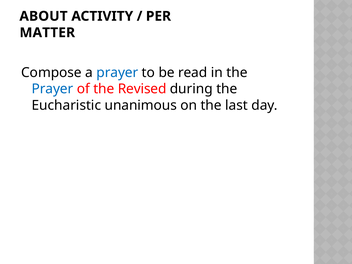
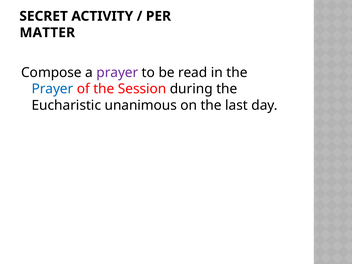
ABOUT: ABOUT -> SECRET
prayer at (117, 73) colour: blue -> purple
Revised: Revised -> Session
